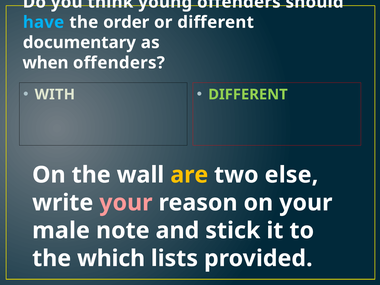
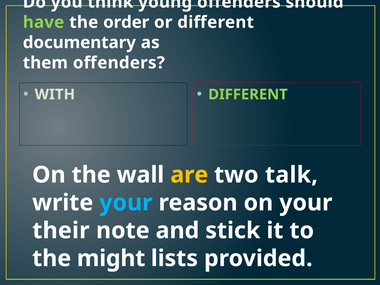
have colour: light blue -> light green
when: when -> them
else: else -> talk
your at (126, 203) colour: pink -> light blue
male: male -> their
which: which -> might
